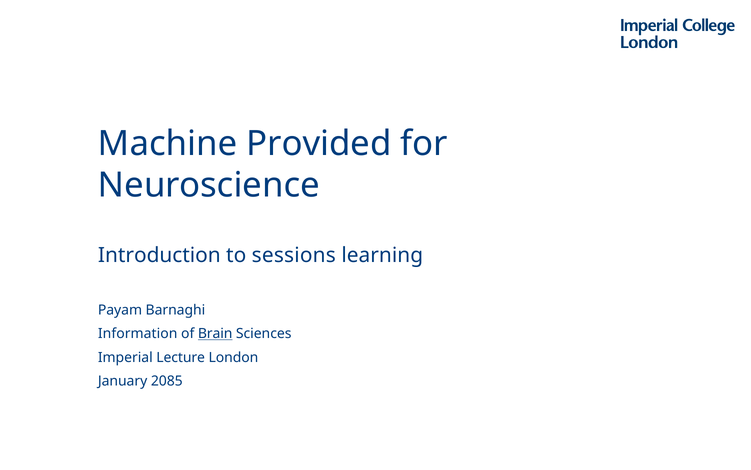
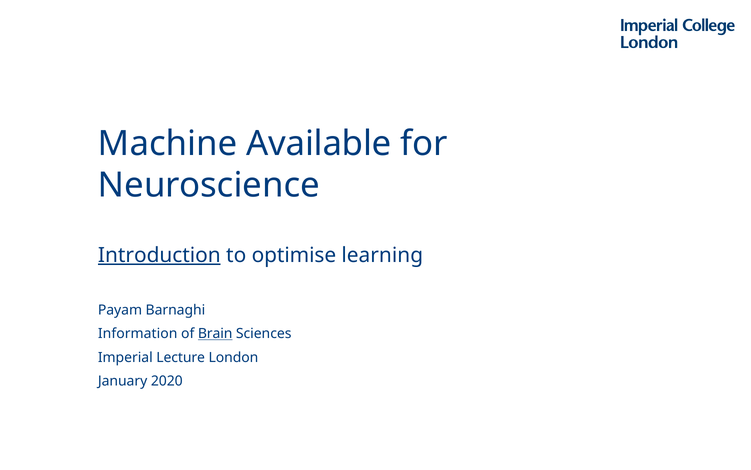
Provided: Provided -> Available
Introduction underline: none -> present
sessions: sessions -> optimise
2085: 2085 -> 2020
